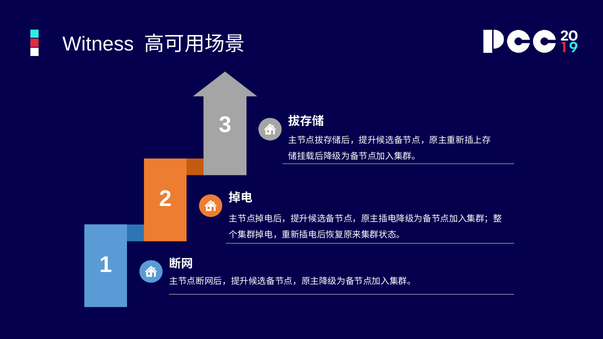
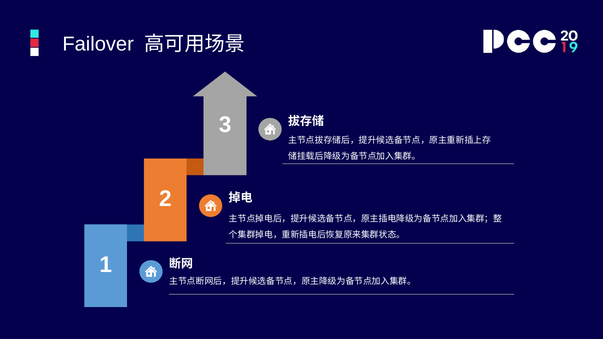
Witness: Witness -> Failover
